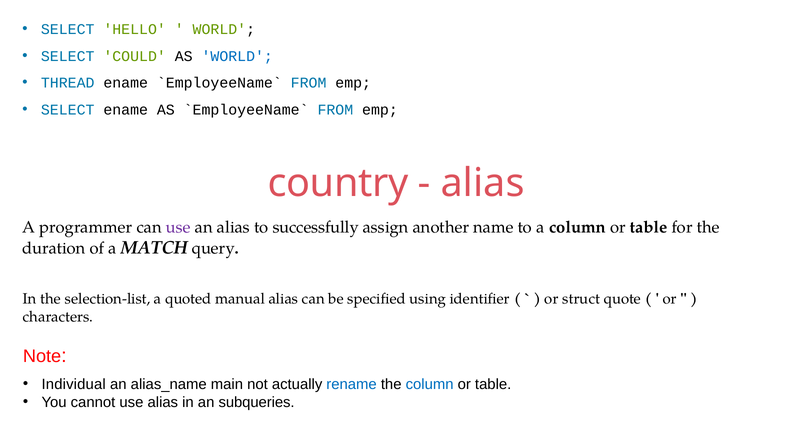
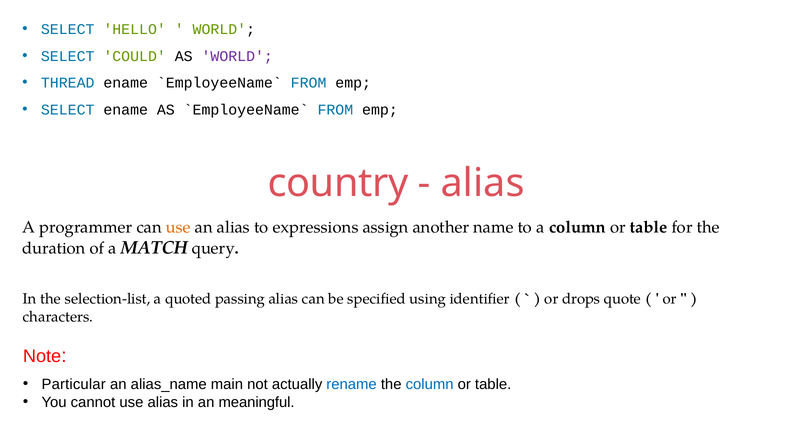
WORLD at (237, 56) colour: blue -> purple
use at (178, 227) colour: purple -> orange
successfully: successfully -> expressions
manual: manual -> passing
struct: struct -> drops
Individual: Individual -> Particular
subqueries: subqueries -> meaningful
